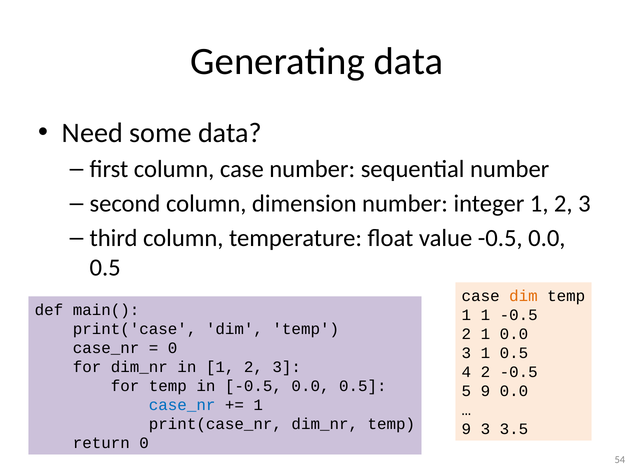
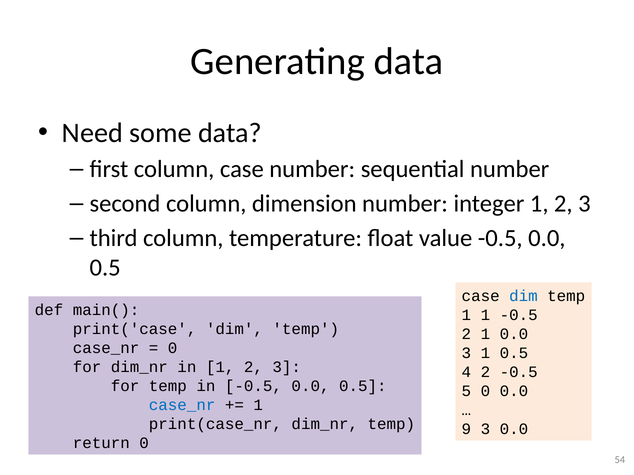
dim at (523, 296) colour: orange -> blue
5 9: 9 -> 0
3 3.5: 3.5 -> 0.0
